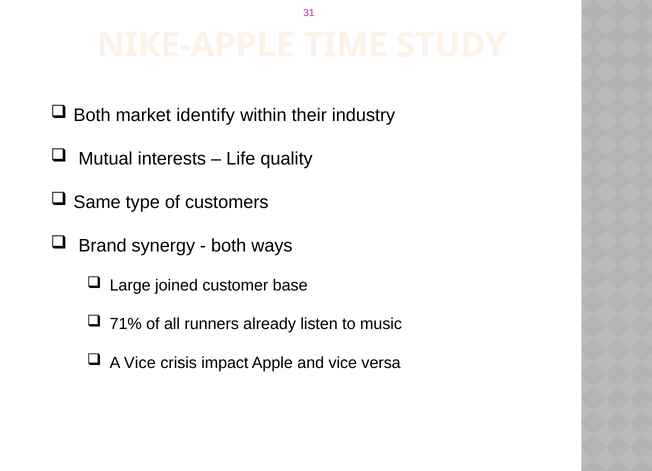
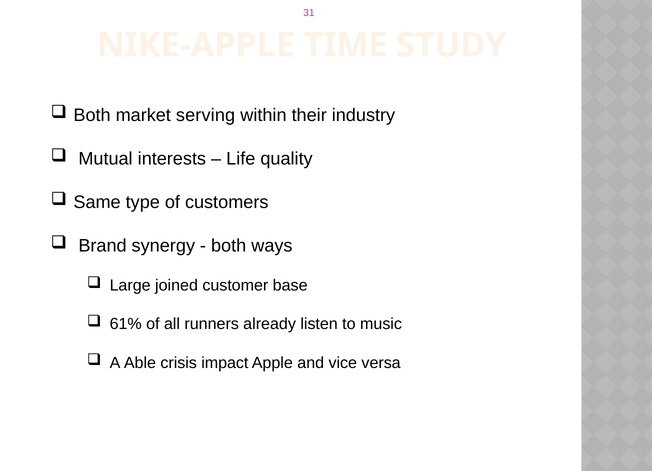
identify: identify -> serving
71%: 71% -> 61%
A Vice: Vice -> Able
